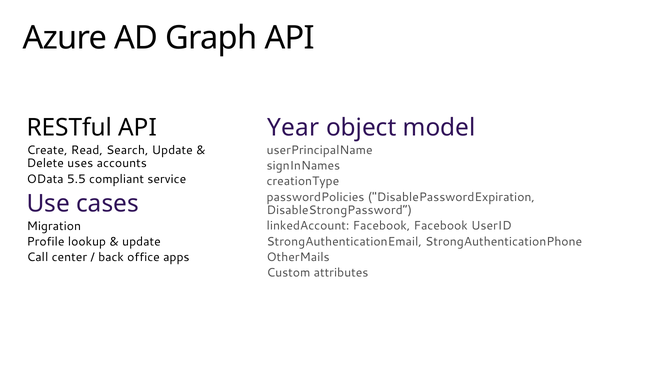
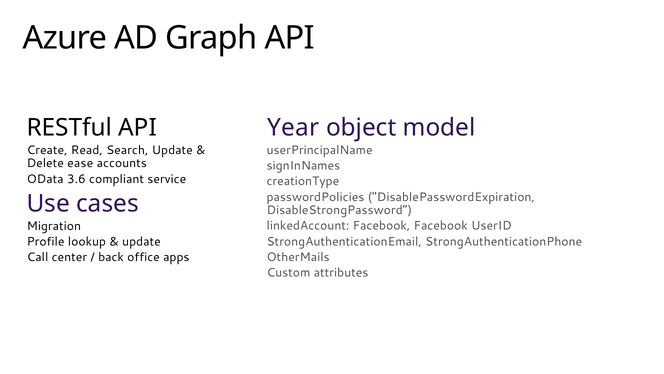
uses: uses -> ease
5.5: 5.5 -> 3.6
